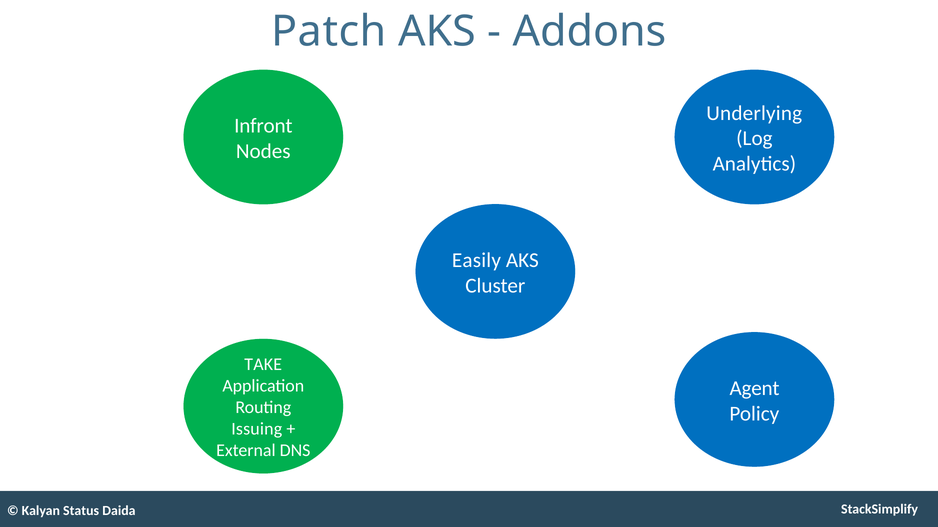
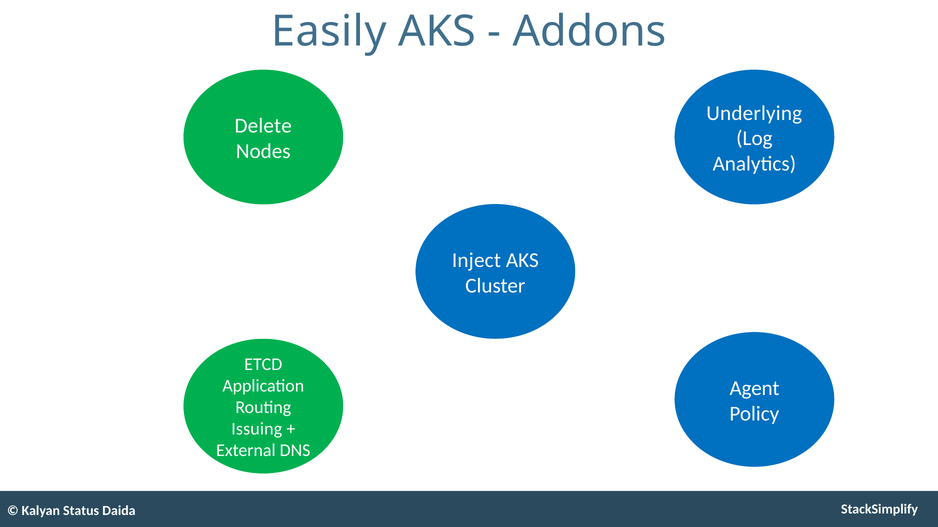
Patch: Patch -> Easily
Infront: Infront -> Delete
Easily: Easily -> Inject
TAKE: TAKE -> ETCD
